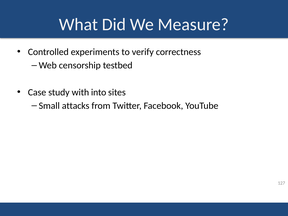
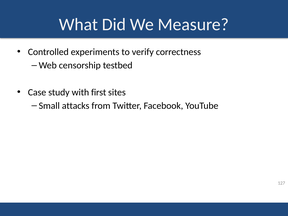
into: into -> first
